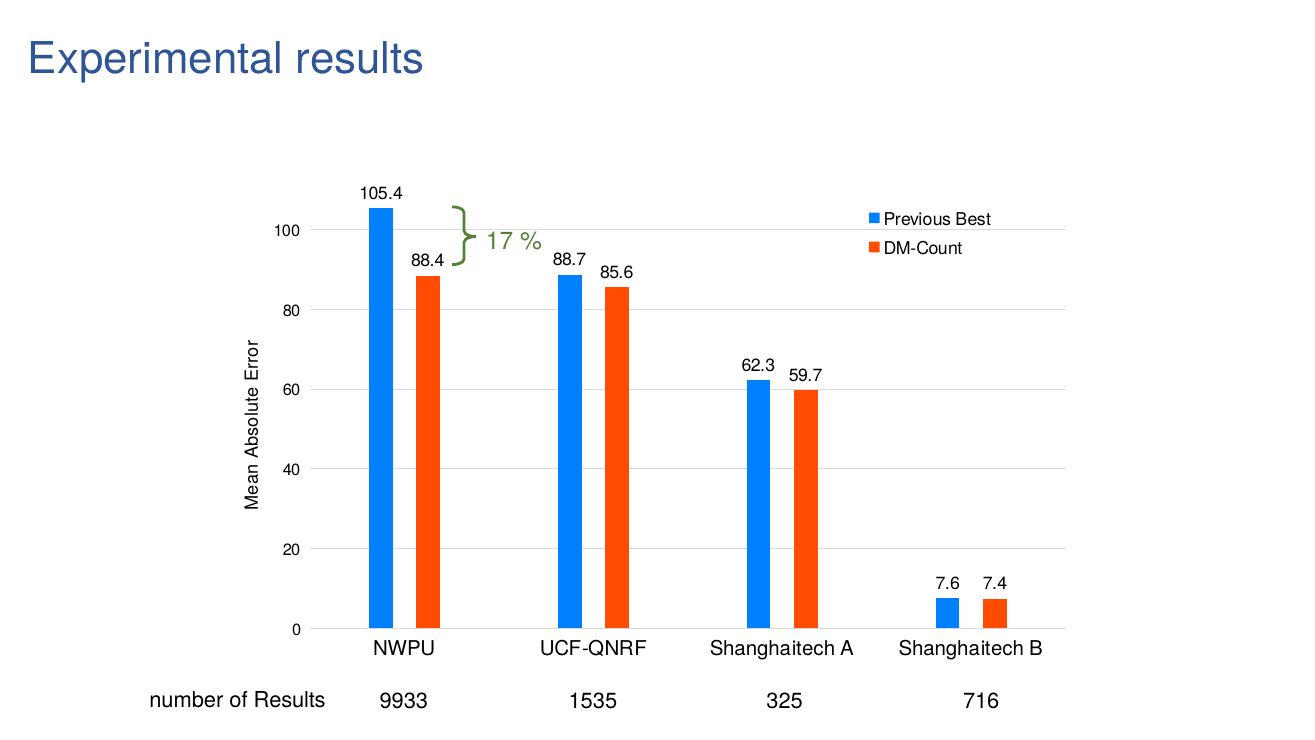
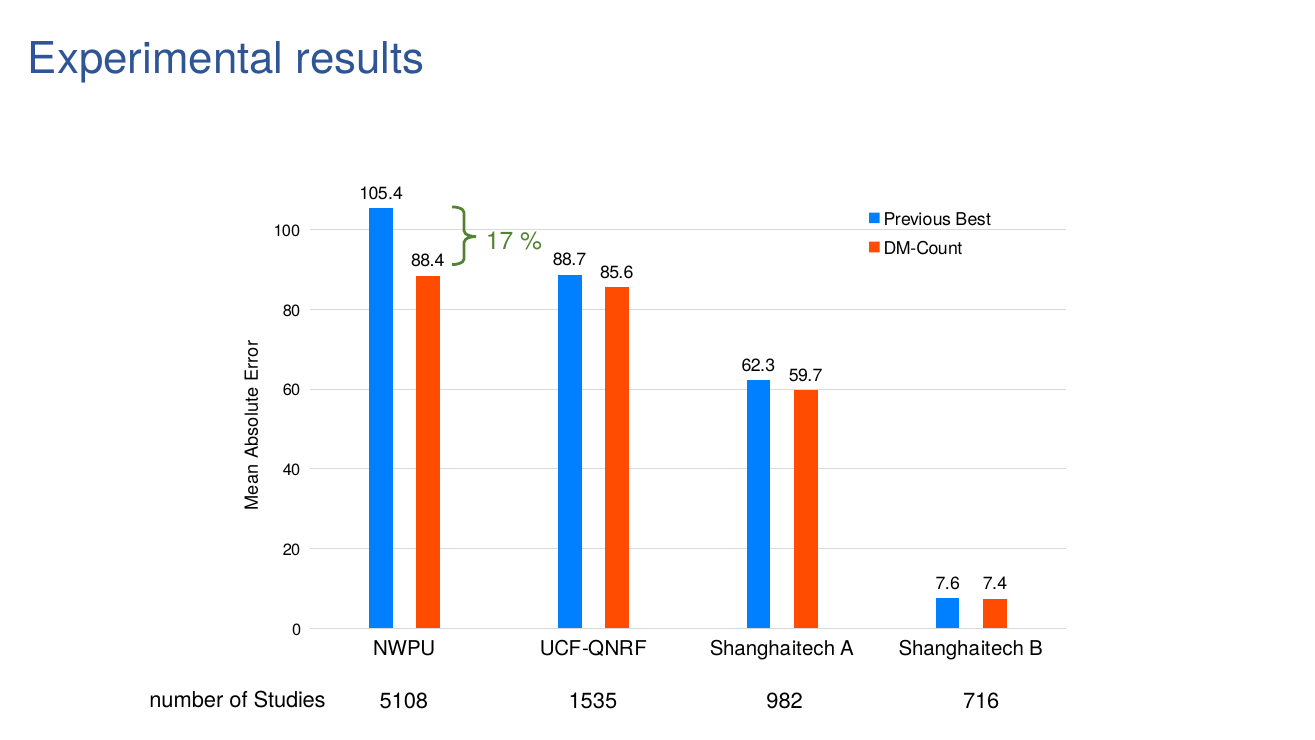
of Results: Results -> Studies
325: 325 -> 982
9933: 9933 -> 5108
